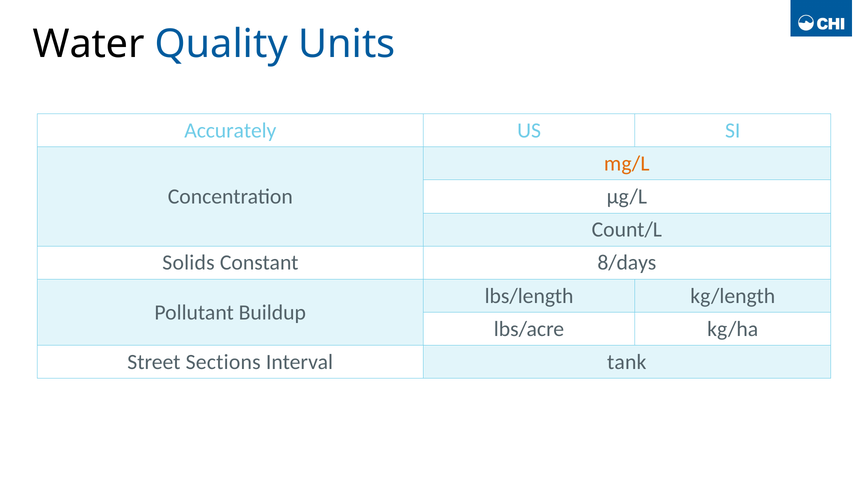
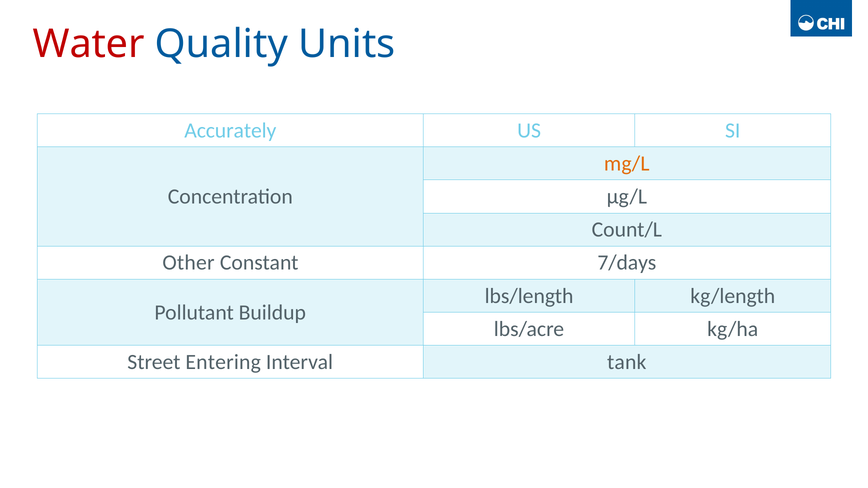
Water colour: black -> red
Solids: Solids -> Other
8/days: 8/days -> 7/days
Sections: Sections -> Entering
